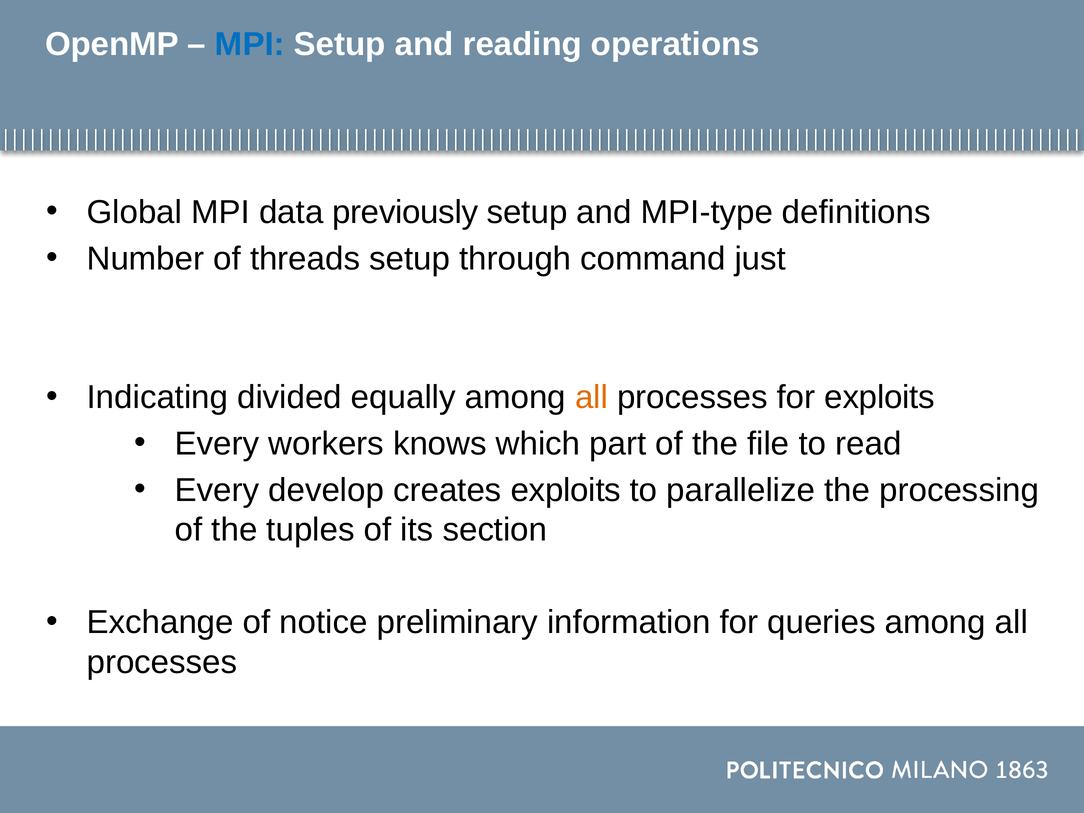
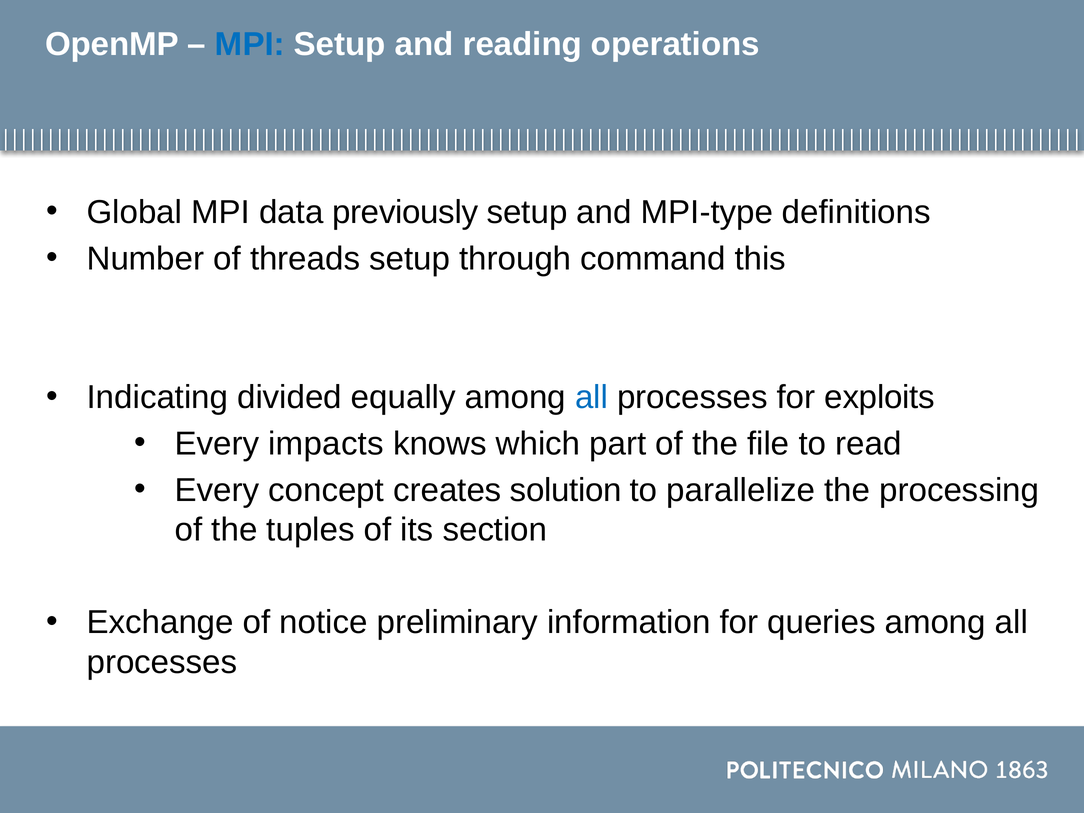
just: just -> this
all at (592, 397) colour: orange -> blue
workers: workers -> impacts
develop: develop -> concept
creates exploits: exploits -> solution
